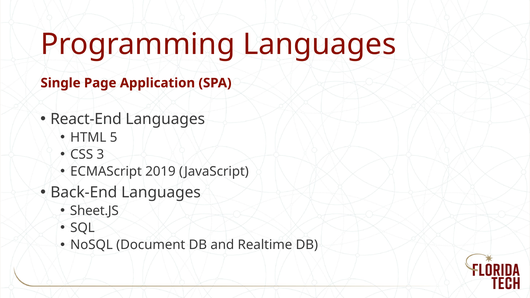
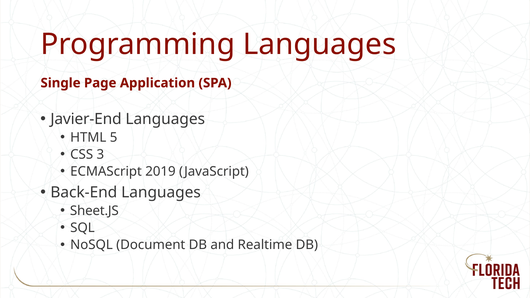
React-End: React-End -> Javier-End
